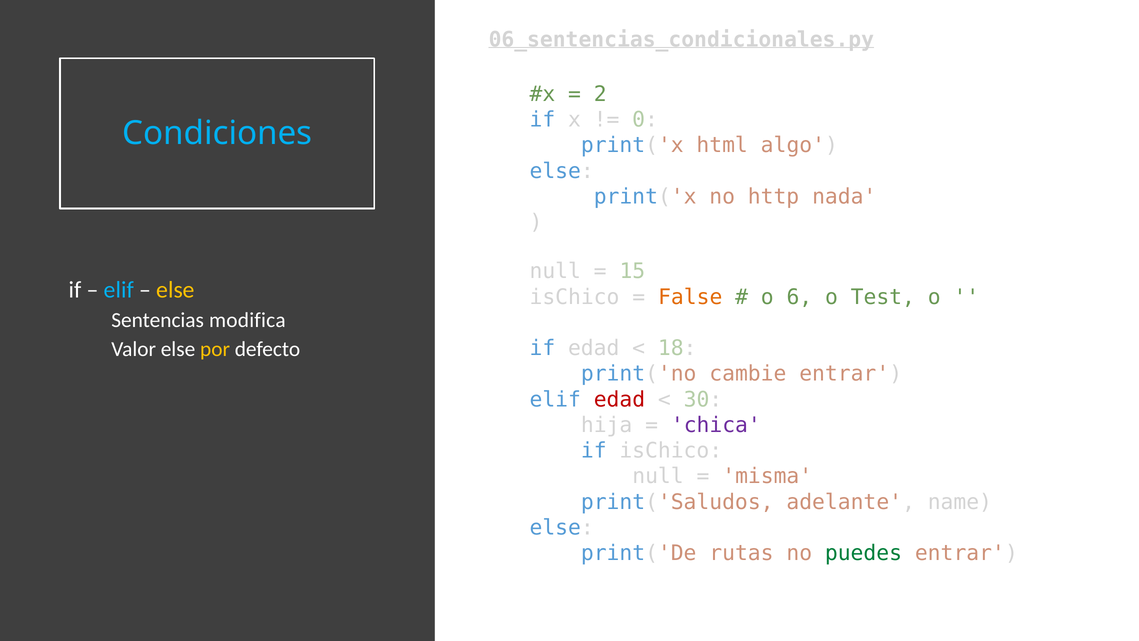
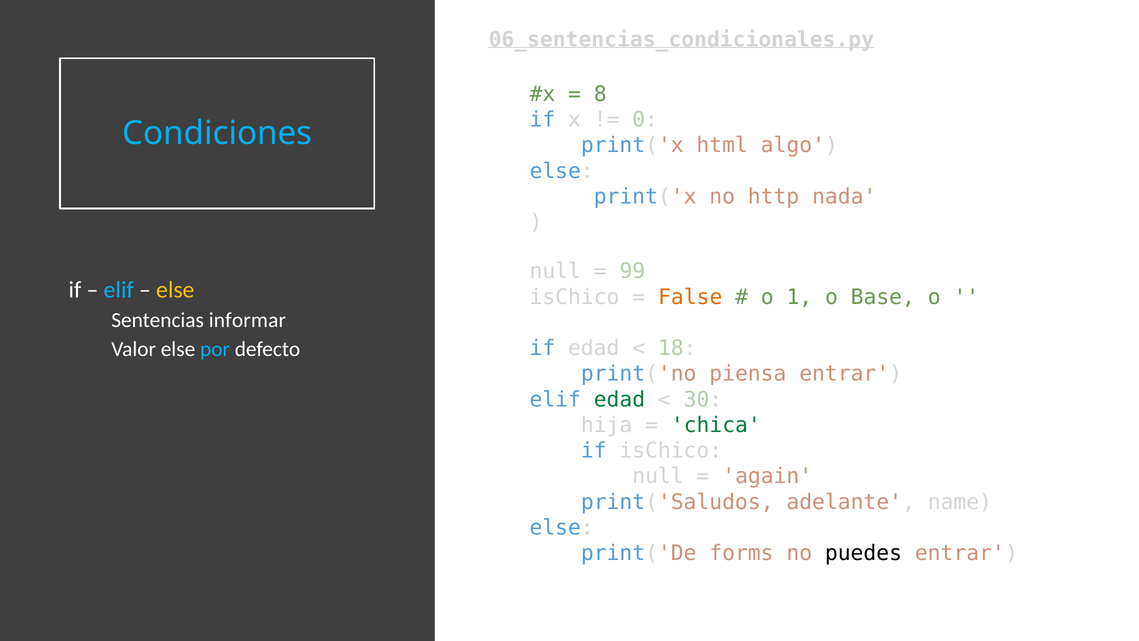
2: 2 -> 8
15: 15 -> 99
6: 6 -> 1
Test: Test -> Base
modifica: modifica -> informar
por colour: yellow -> light blue
cambie: cambie -> piensa
edad at (619, 399) colour: red -> green
chica colour: purple -> green
misma: misma -> again
rutas: rutas -> forms
puedes colour: green -> black
